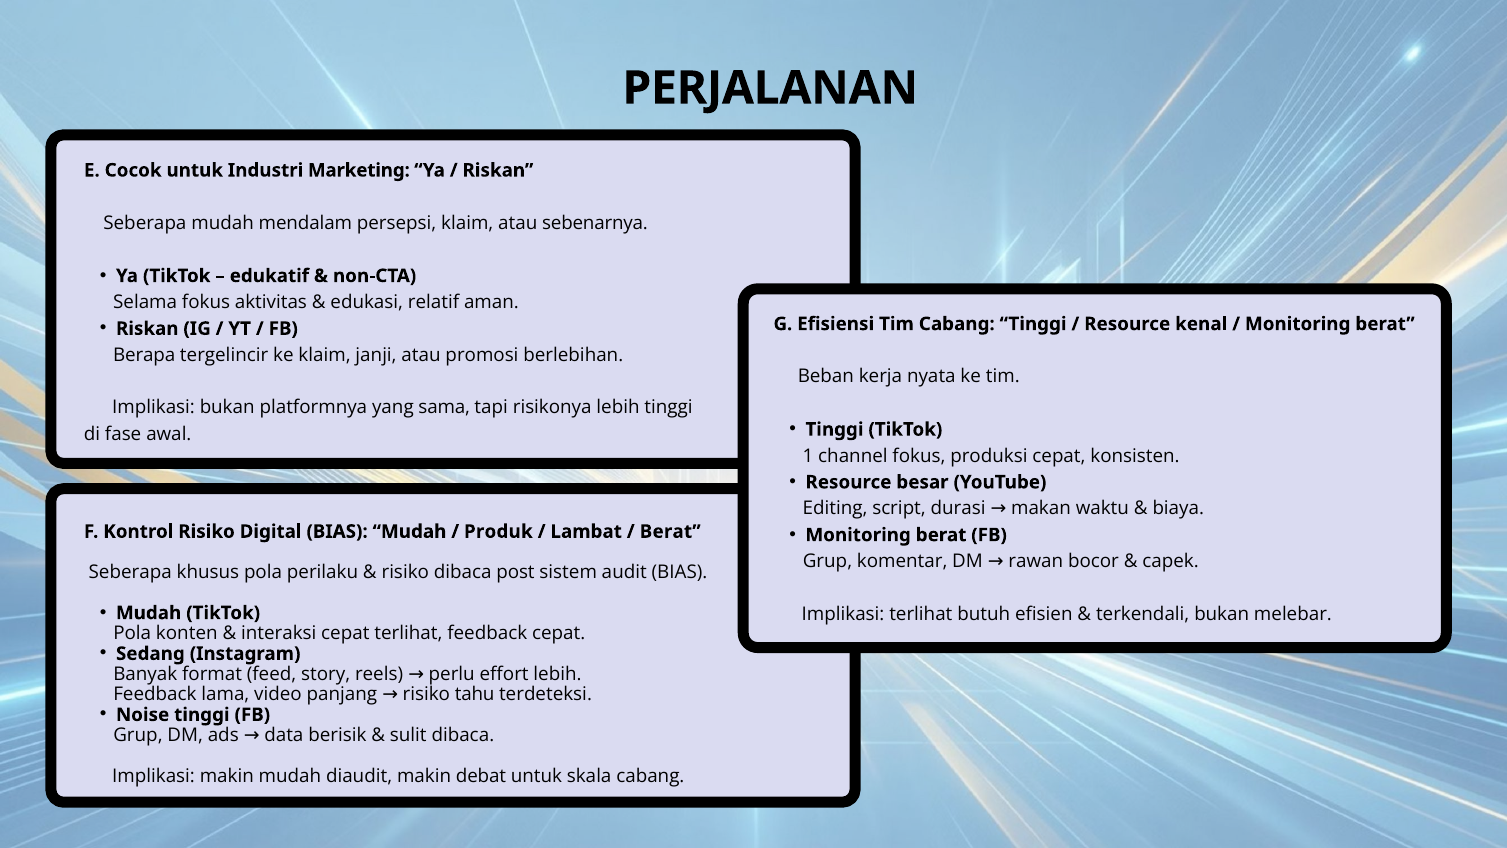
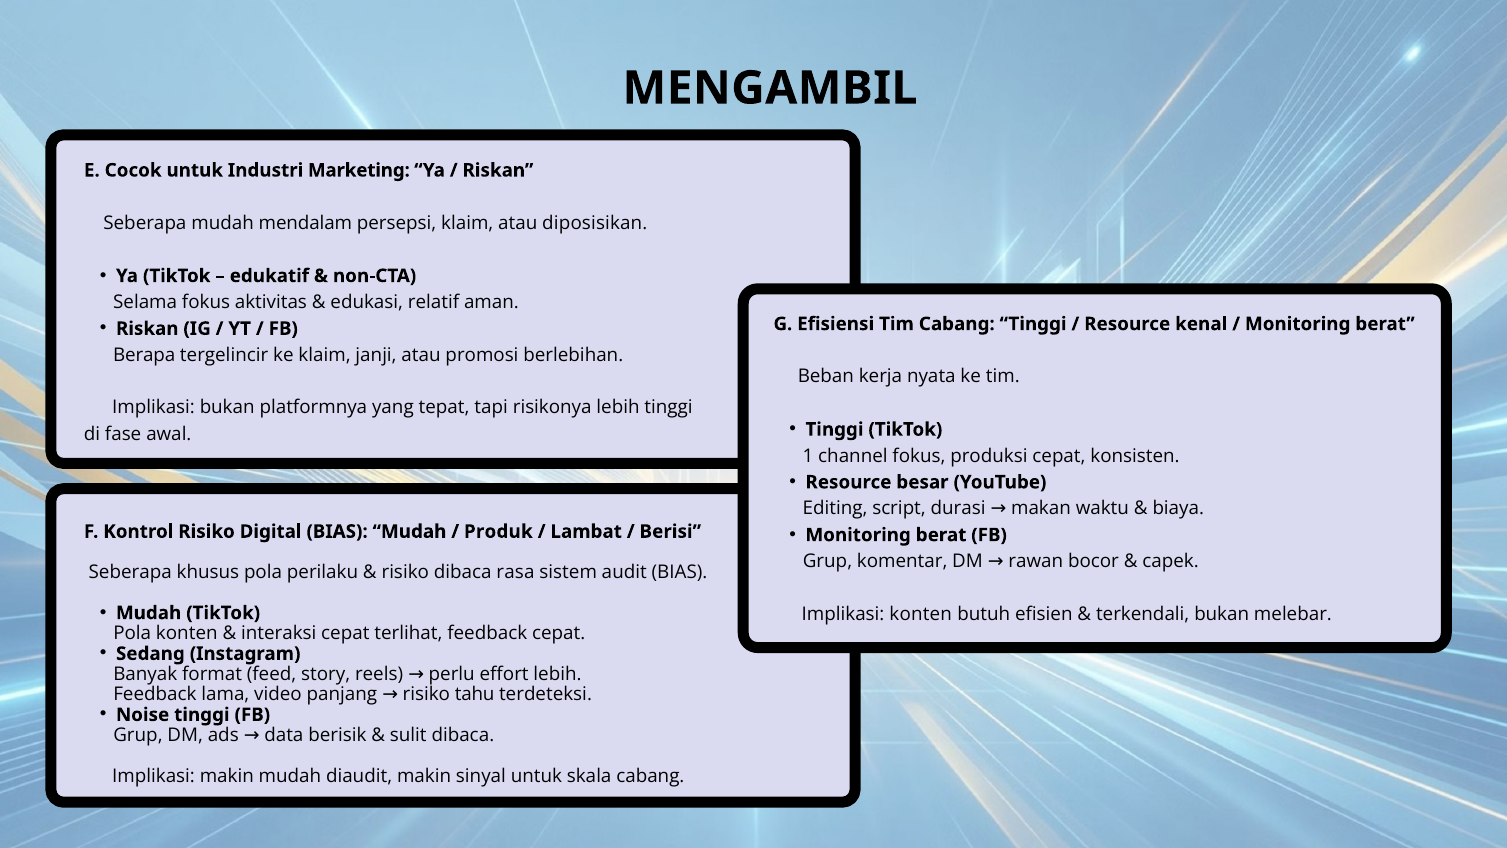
PERJALANAN: PERJALANAN -> MENGAMBIL
sebenarnya: sebenarnya -> diposisikan
sama: sama -> tepat
Berat at (670, 531): Berat -> Berisi
post: post -> rasa
Implikasi terlihat: terlihat -> konten
debat: debat -> sinyal
